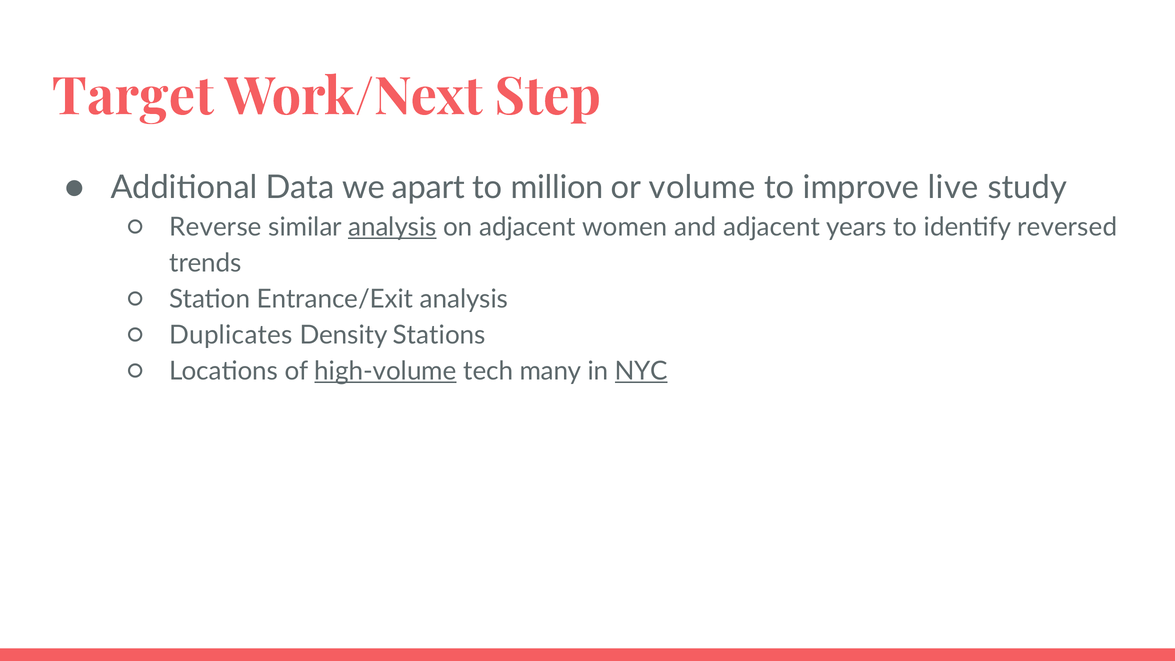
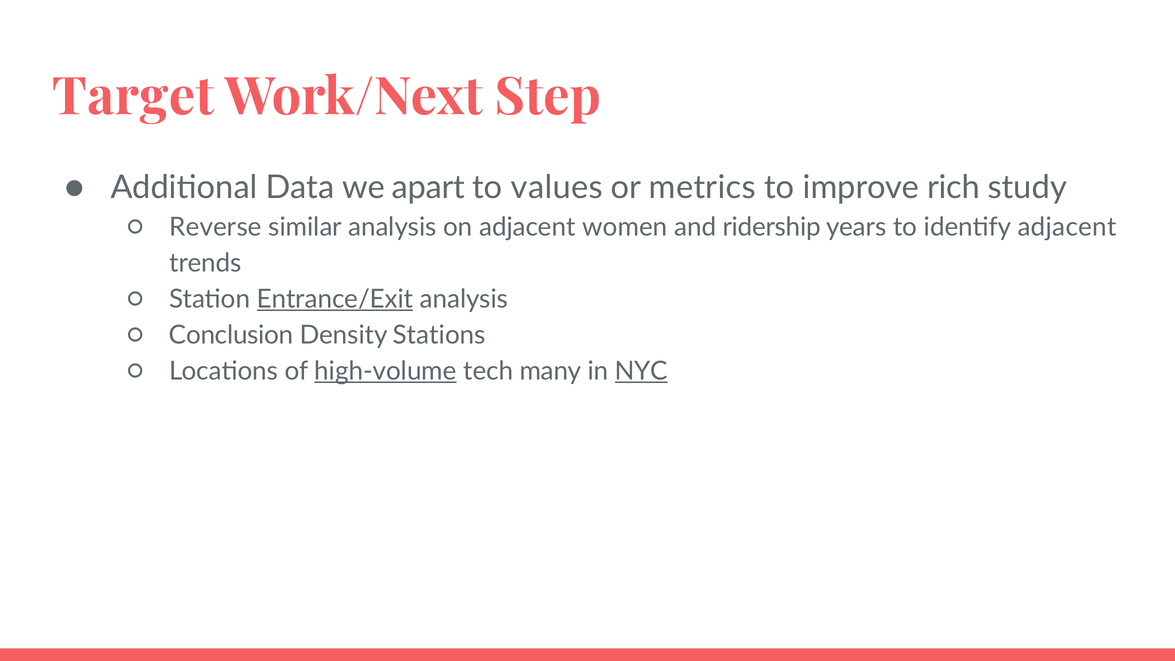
million: million -> values
volume: volume -> metrics
live: live -> rich
analysis at (392, 227) underline: present -> none
and adjacent: adjacent -> ridership
identify reversed: reversed -> adjacent
Entrance/Exit underline: none -> present
Duplicates: Duplicates -> Conclusion
